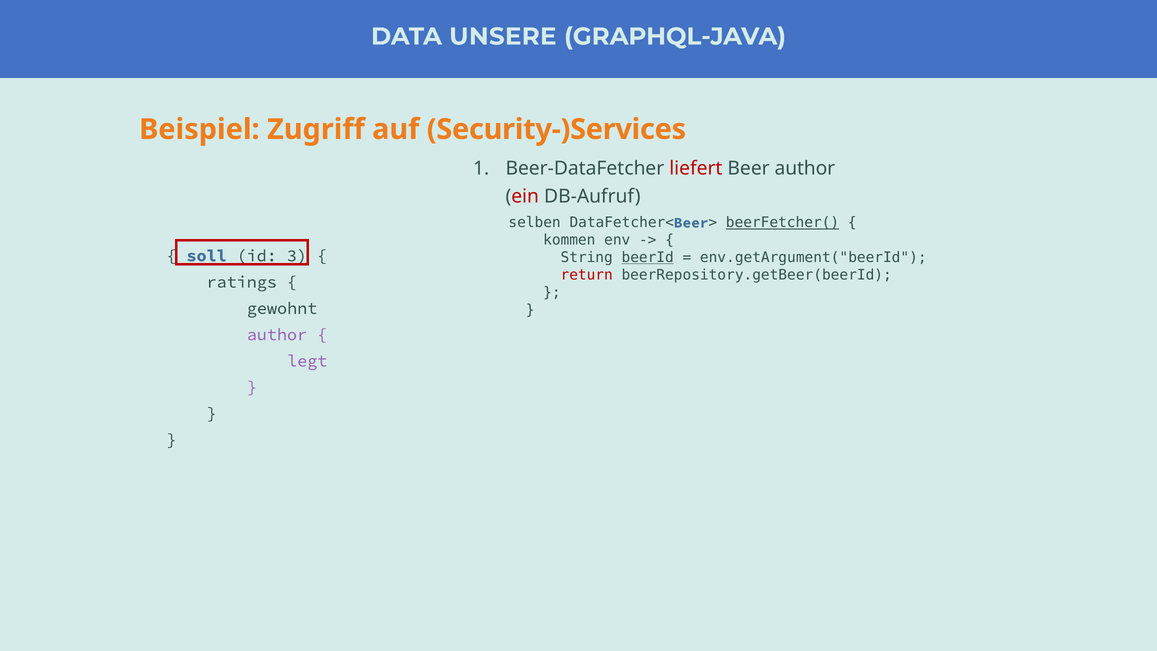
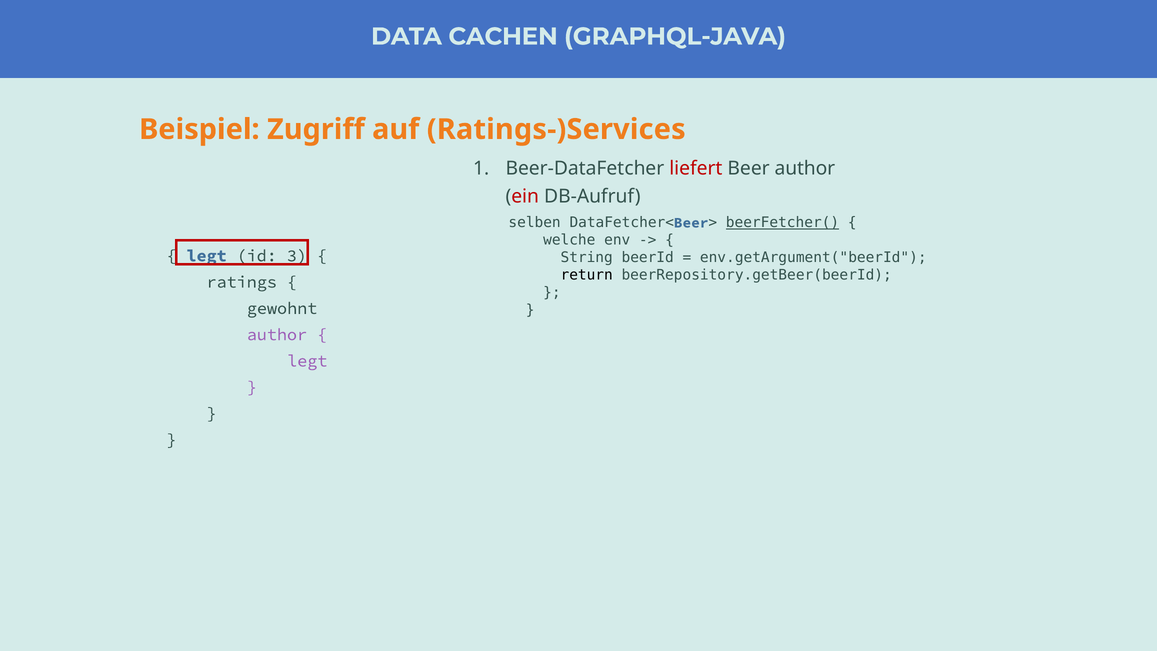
UNSERE: UNSERE -> CACHEN
Security-)Services: Security-)Services -> Ratings-)Services
kommen: kommen -> welche
beerId underline: present -> none
soll at (207, 256): soll -> legt
return colour: red -> black
